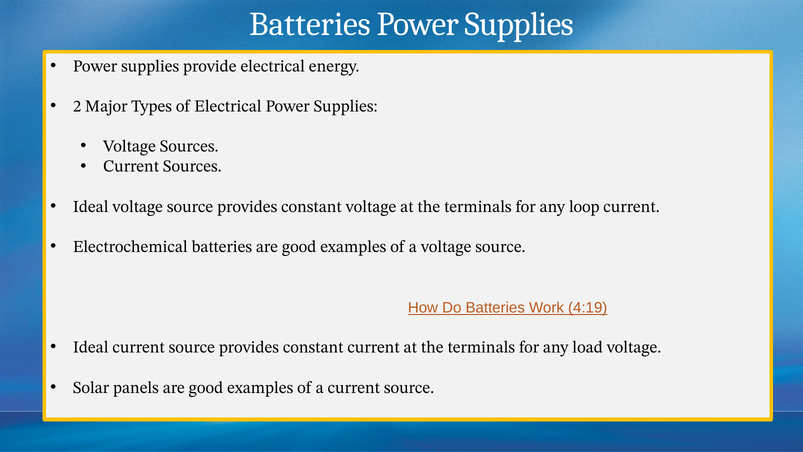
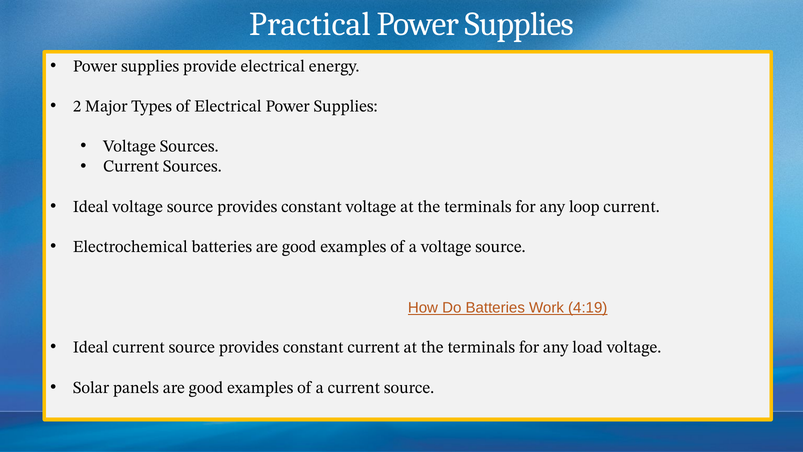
Batteries at (310, 24): Batteries -> Practical
